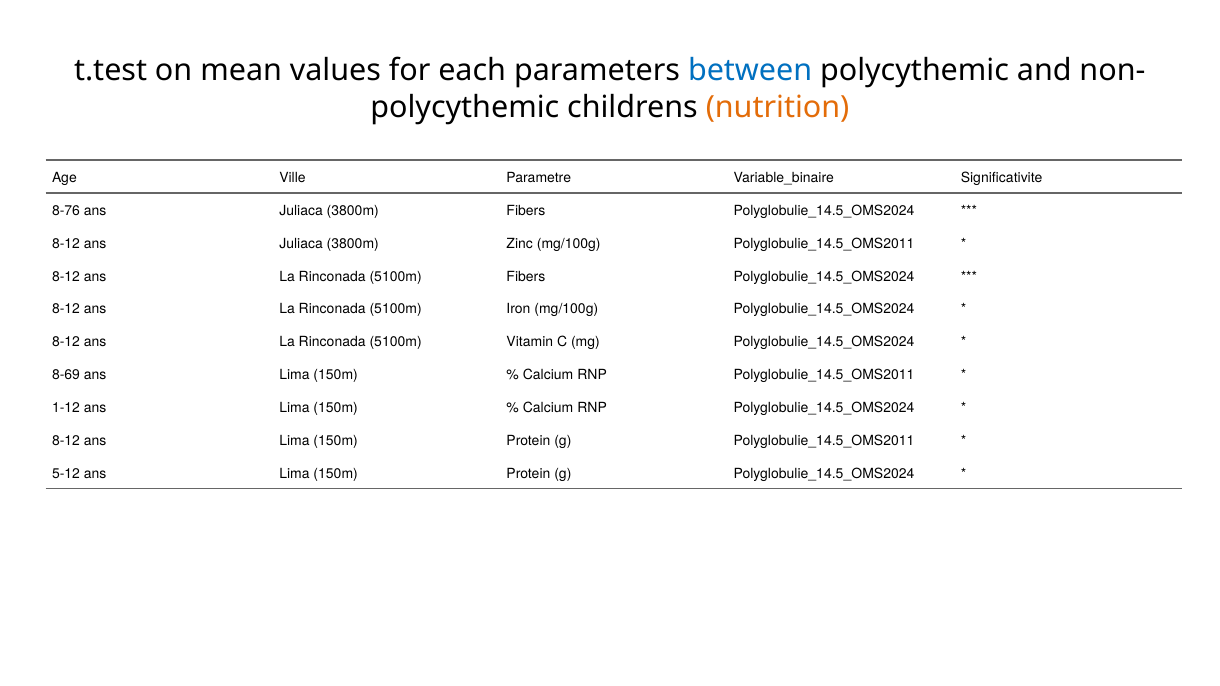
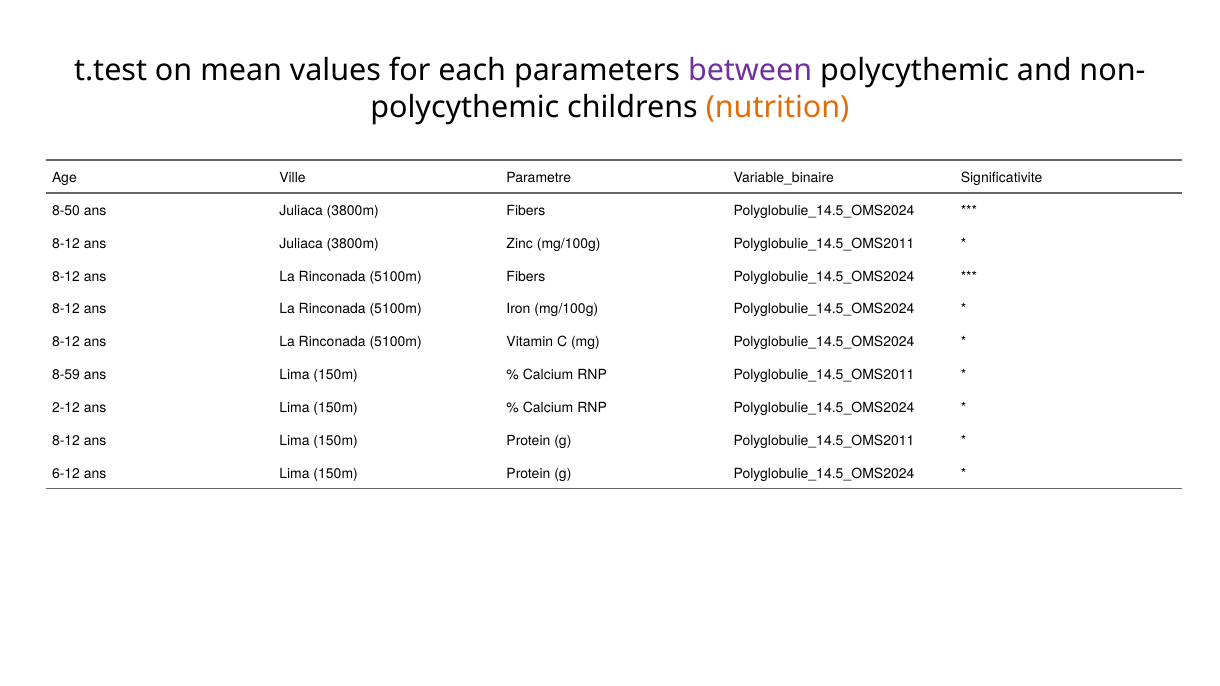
between colour: blue -> purple
8-76: 8-76 -> 8-50
8-69: 8-69 -> 8-59
1-12: 1-12 -> 2-12
5-12: 5-12 -> 6-12
